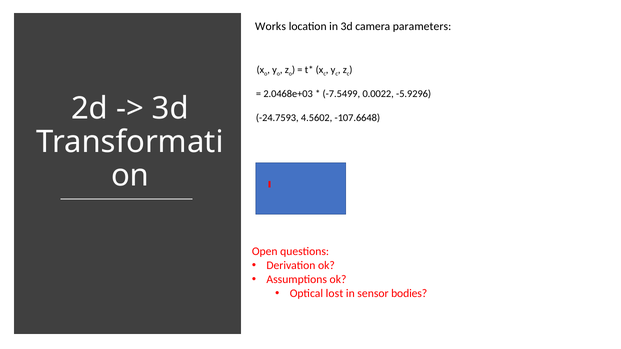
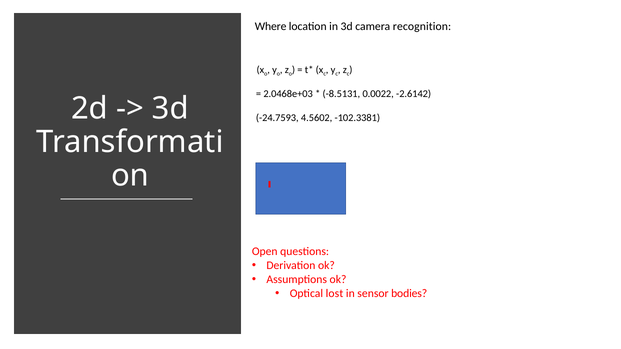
Works: Works -> Where
parameters: parameters -> recognition
-7.5499: -7.5499 -> -8.5131
-5.9296: -5.9296 -> -2.6142
-107.6648: -107.6648 -> -102.3381
